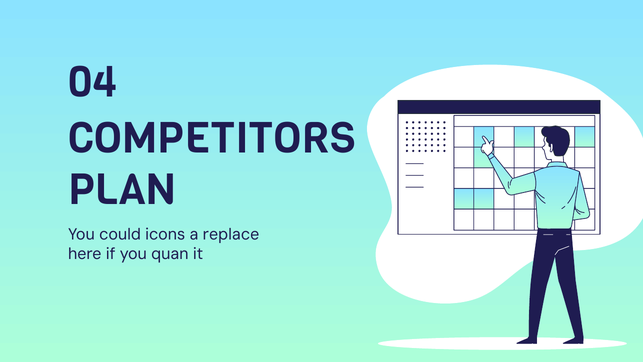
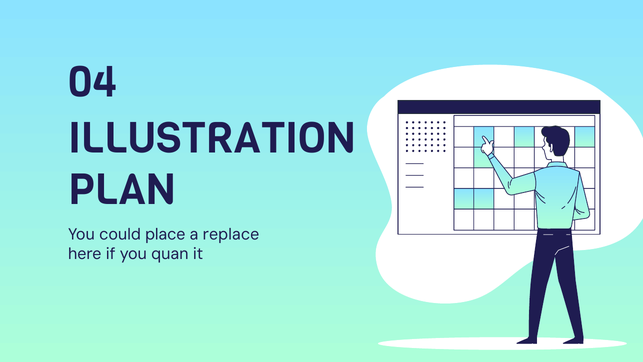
COMPETITORS: COMPETITORS -> ILLUSTRATION
icons: icons -> place
